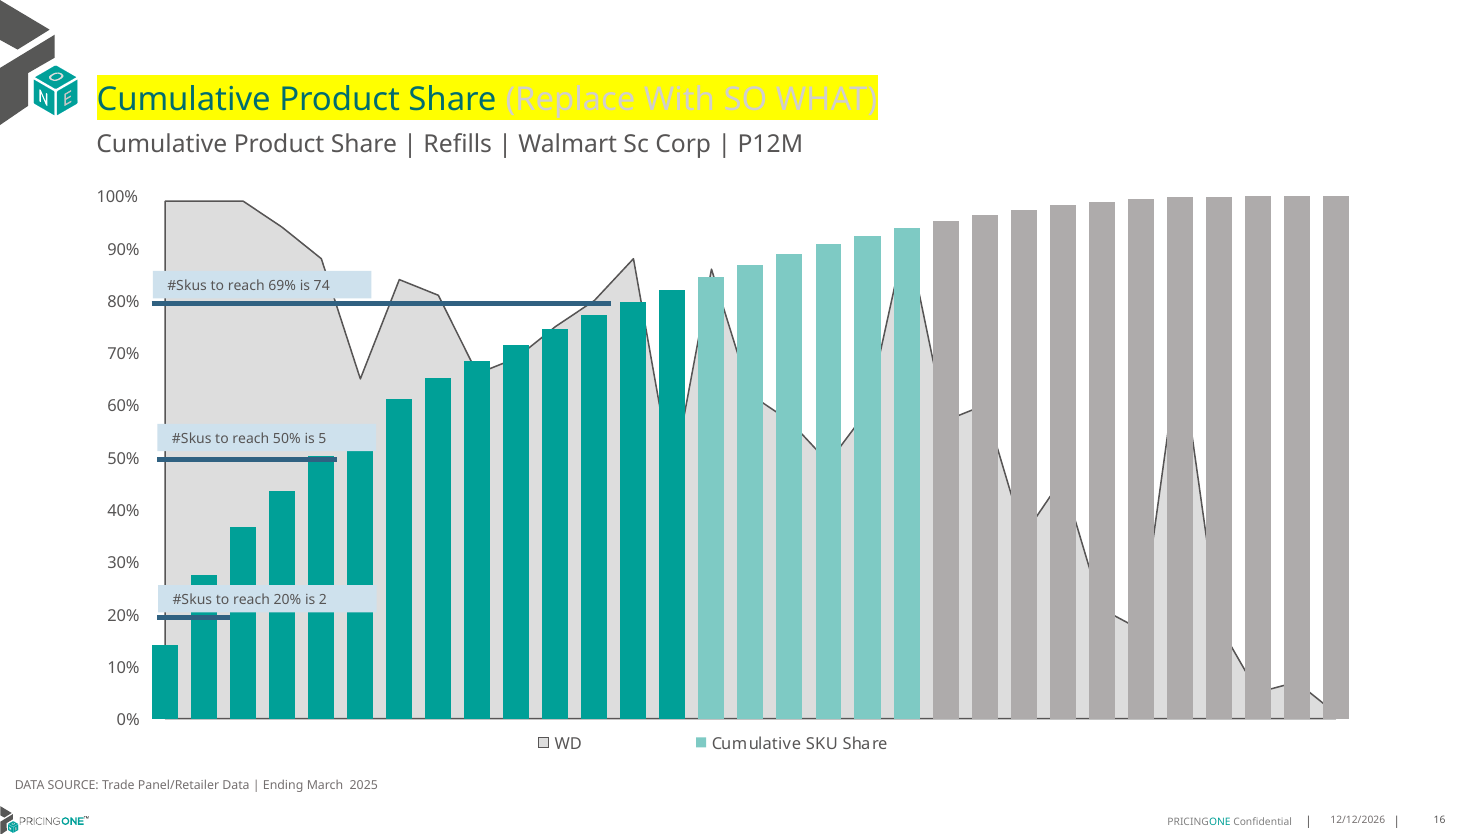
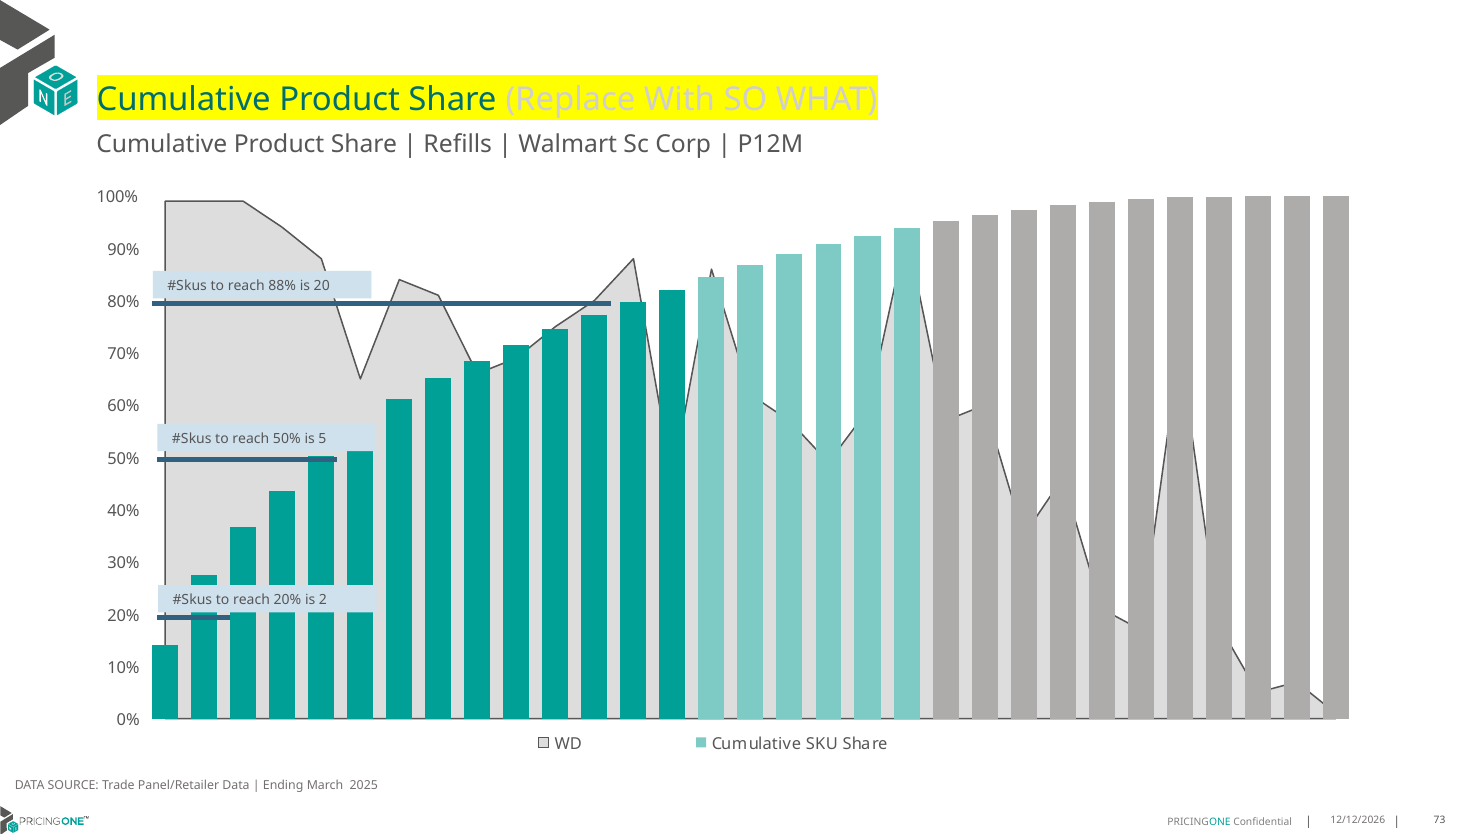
69%: 69% -> 88%
74: 74 -> 20
16: 16 -> 73
